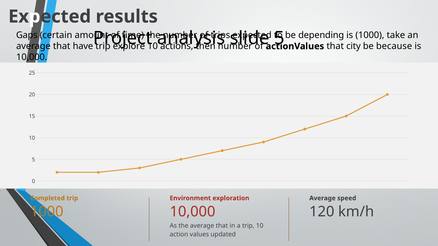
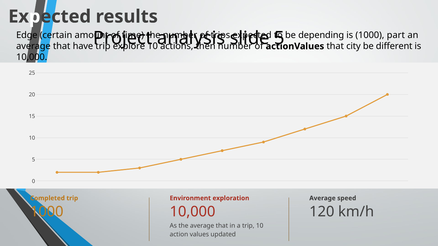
Gaps: Gaps -> Edge
take: take -> part
because: because -> different
